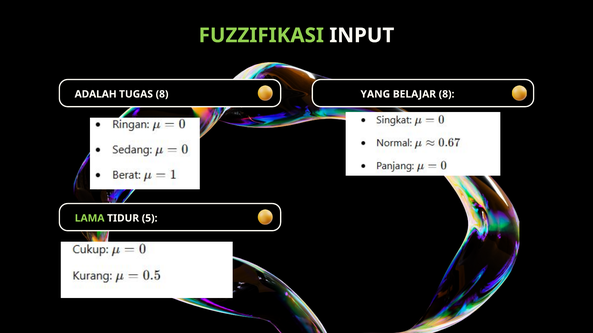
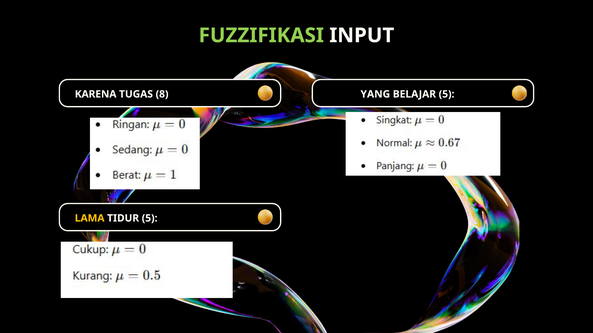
ADALAH: ADALAH -> KARENA
BELAJAR 8: 8 -> 5
LAMA colour: light green -> yellow
